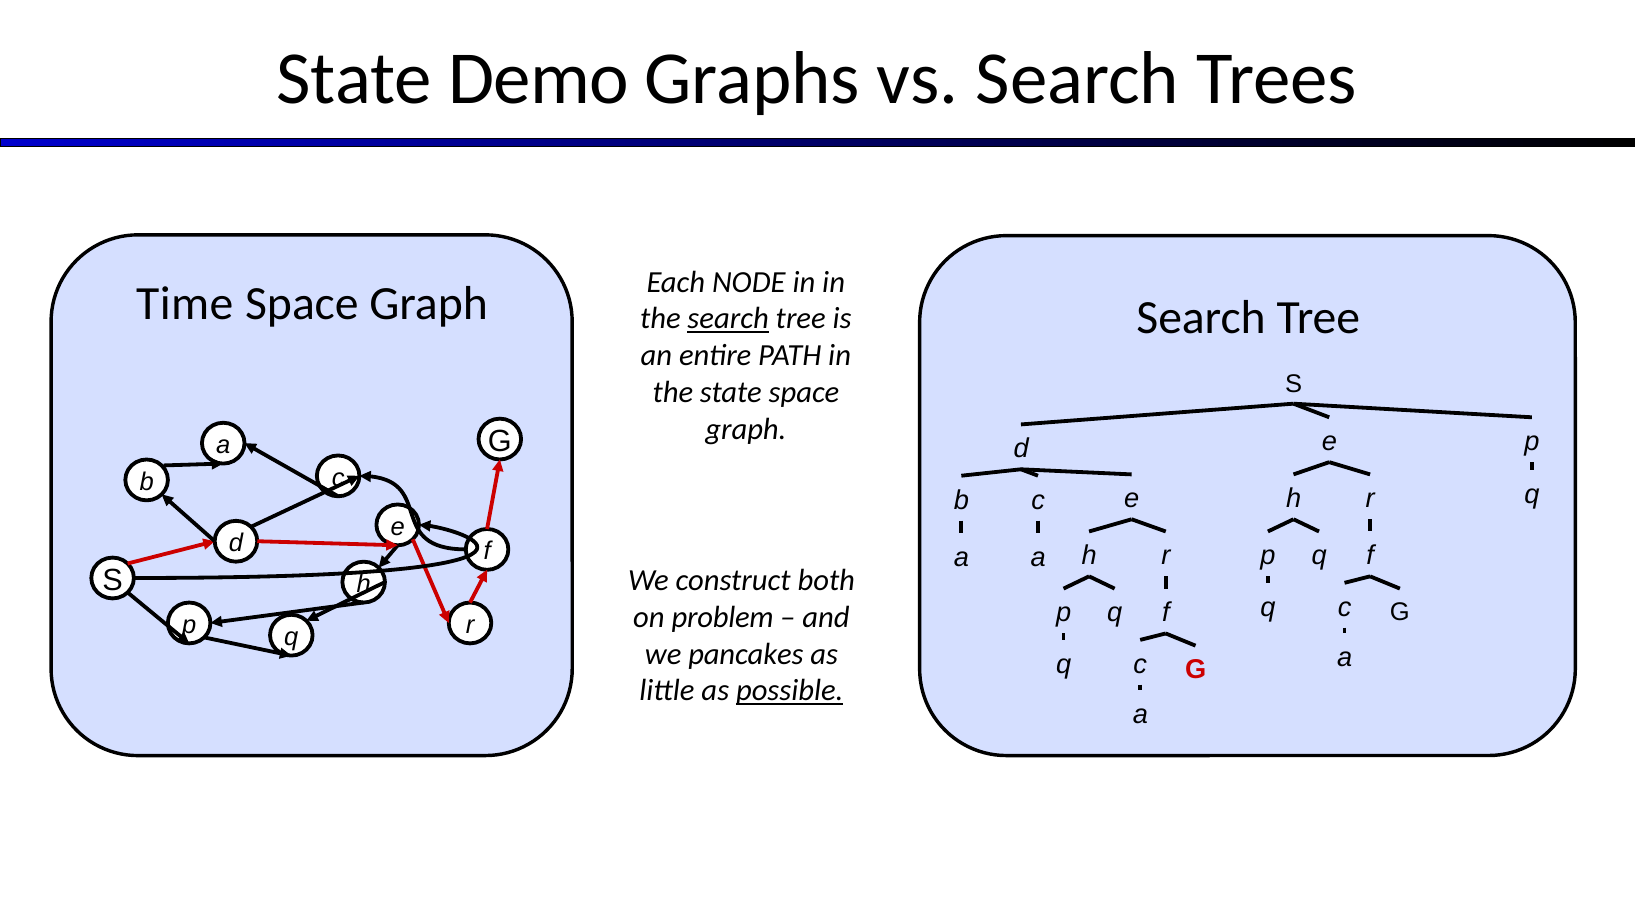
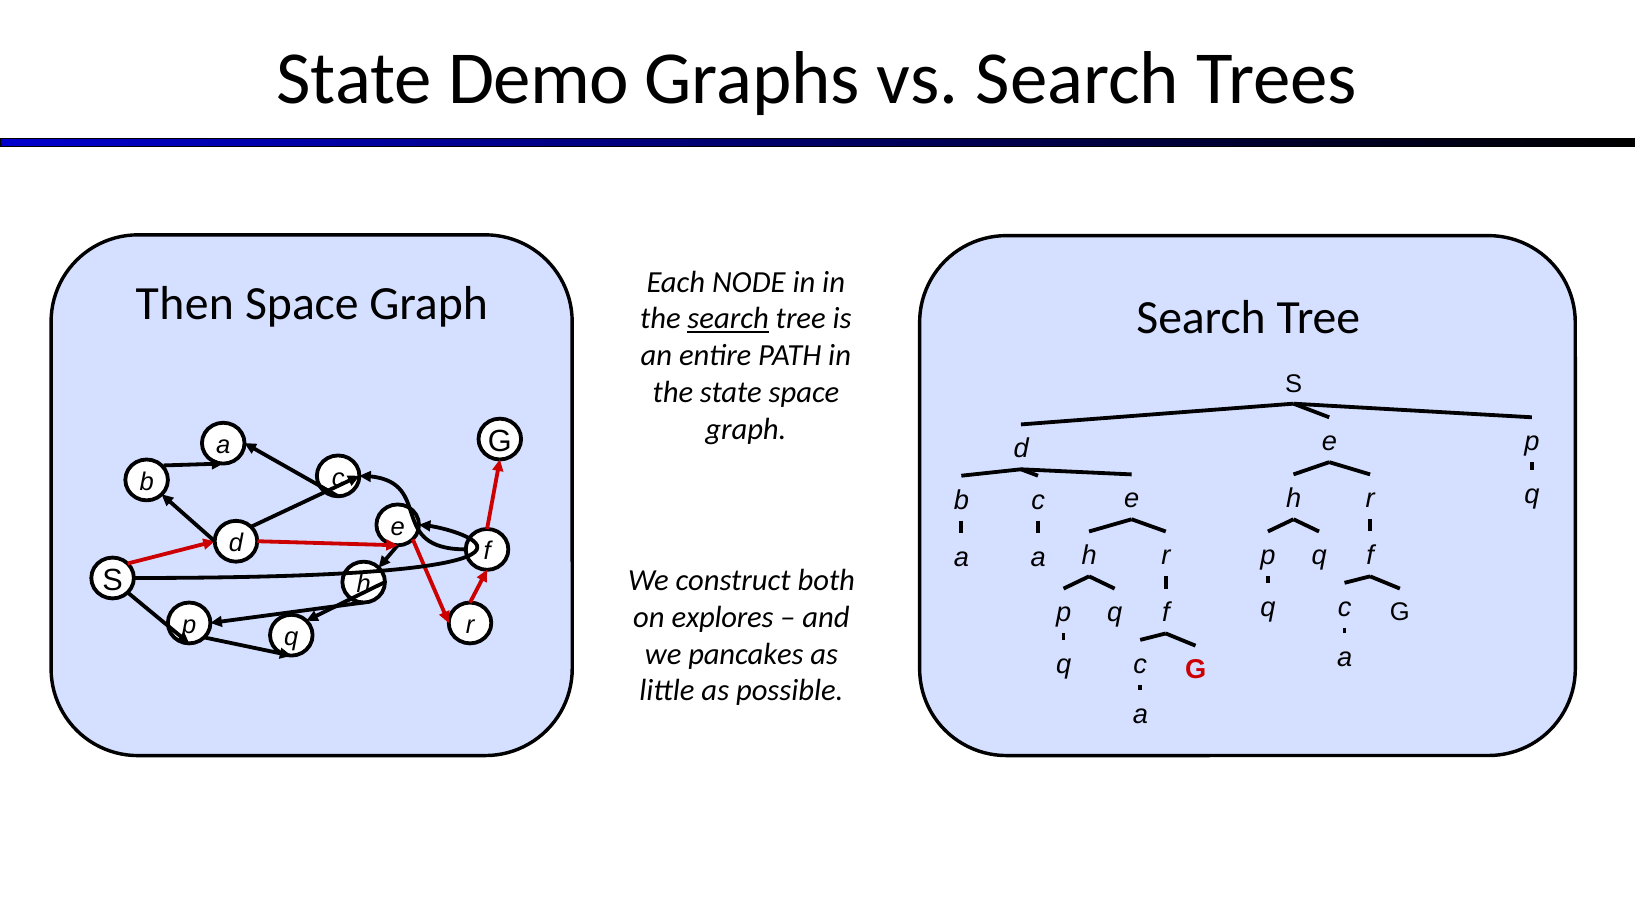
Time: Time -> Then
problem: problem -> explores
possible underline: present -> none
